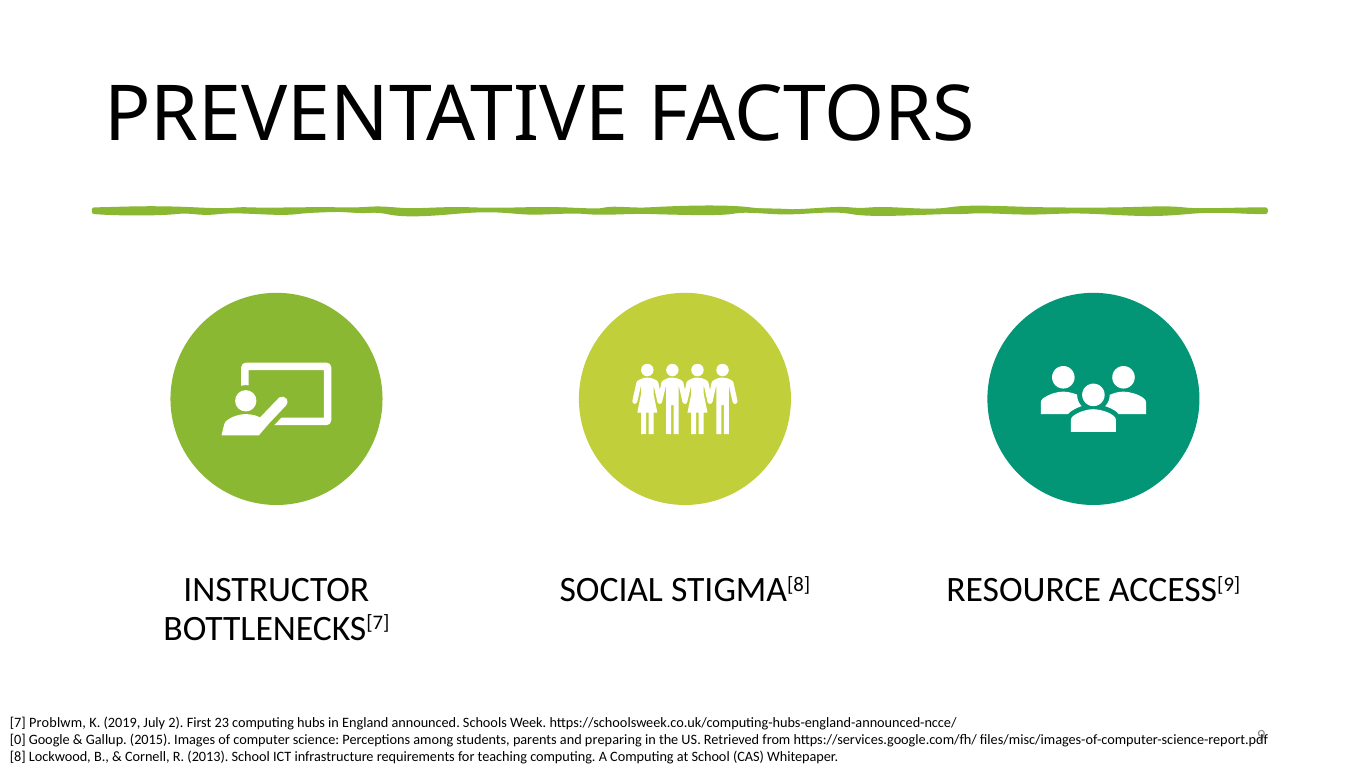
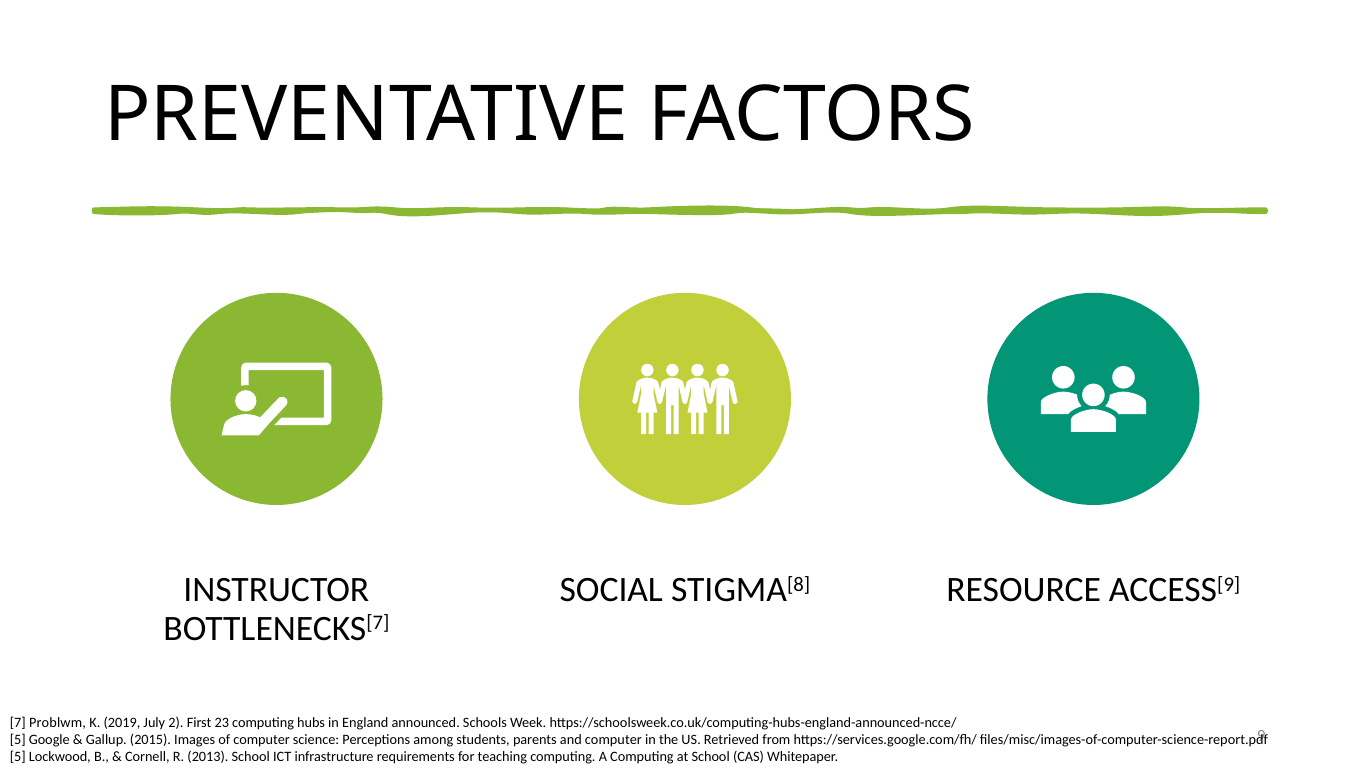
0 at (18, 739): 0 -> 5
and preparing: preparing -> computer
8 at (18, 756): 8 -> 5
